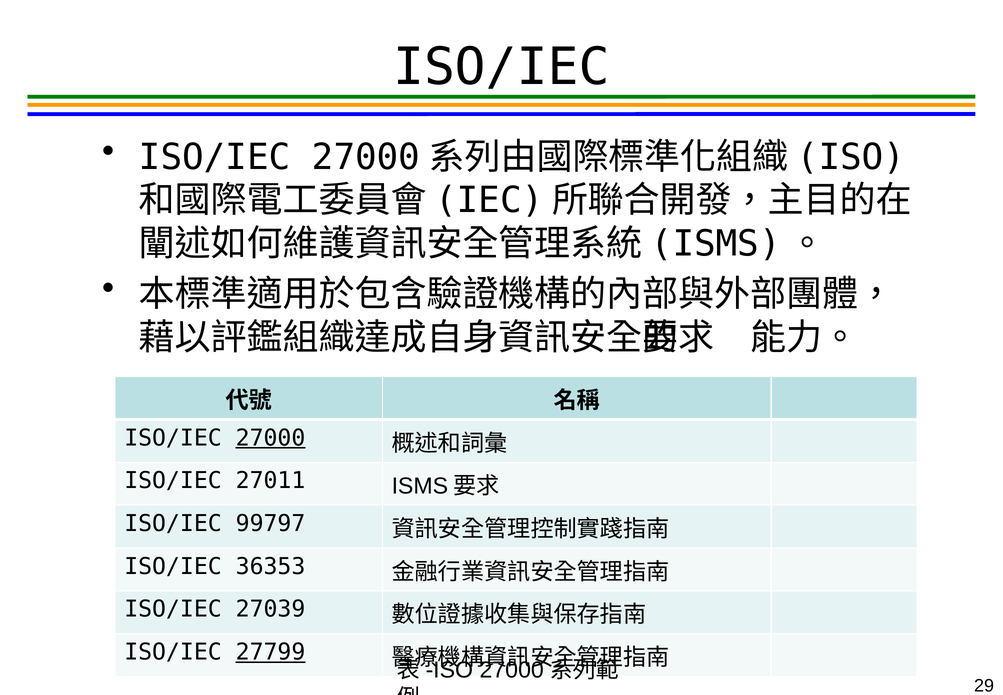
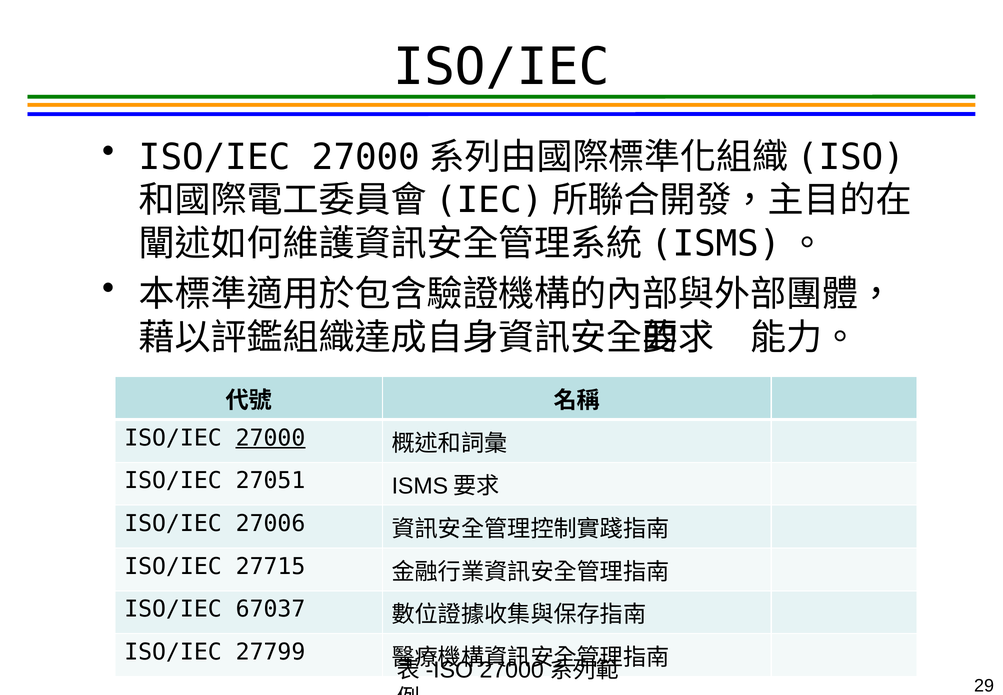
27011: 27011 -> 27051
99797: 99797 -> 27006
36353: 36353 -> 27715
27039: 27039 -> 67037
27799 underline: present -> none
